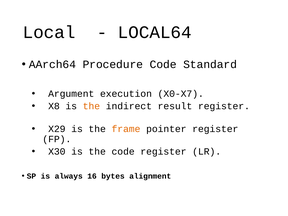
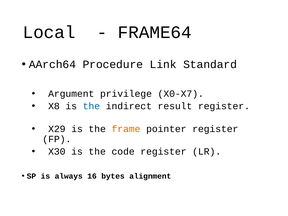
LOCAL64: LOCAL64 -> FRAME64
Procedure Code: Code -> Link
execution: execution -> privilege
the at (91, 106) colour: orange -> blue
